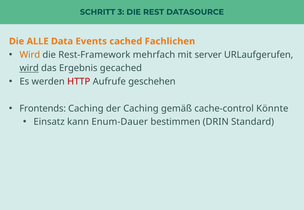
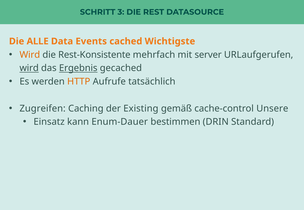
Fachlichen: Fachlichen -> Wichtigste
Rest-Framework: Rest-Framework -> Rest-Konsistente
Ergebnis underline: none -> present
HTTP colour: red -> orange
geschehen: geschehen -> tatsächlich
Frontends: Frontends -> Zugreifen
der Caching: Caching -> Existing
Könnte: Könnte -> Unsere
